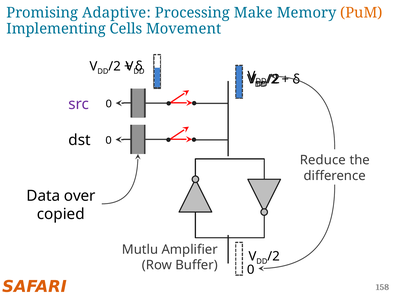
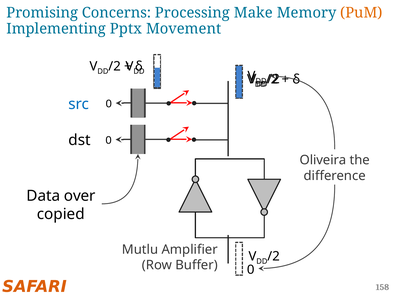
Adaptive: Adaptive -> Concerns
Cells: Cells -> Pptx
src colour: purple -> blue
Reduce: Reduce -> Oliveira
